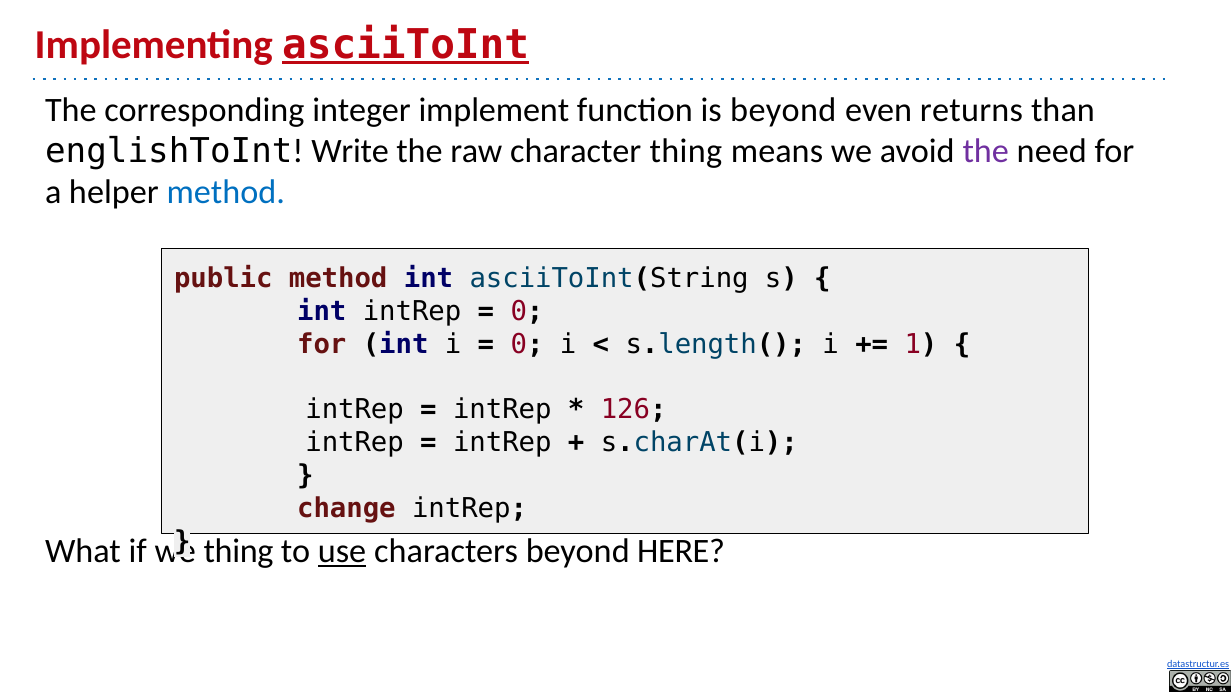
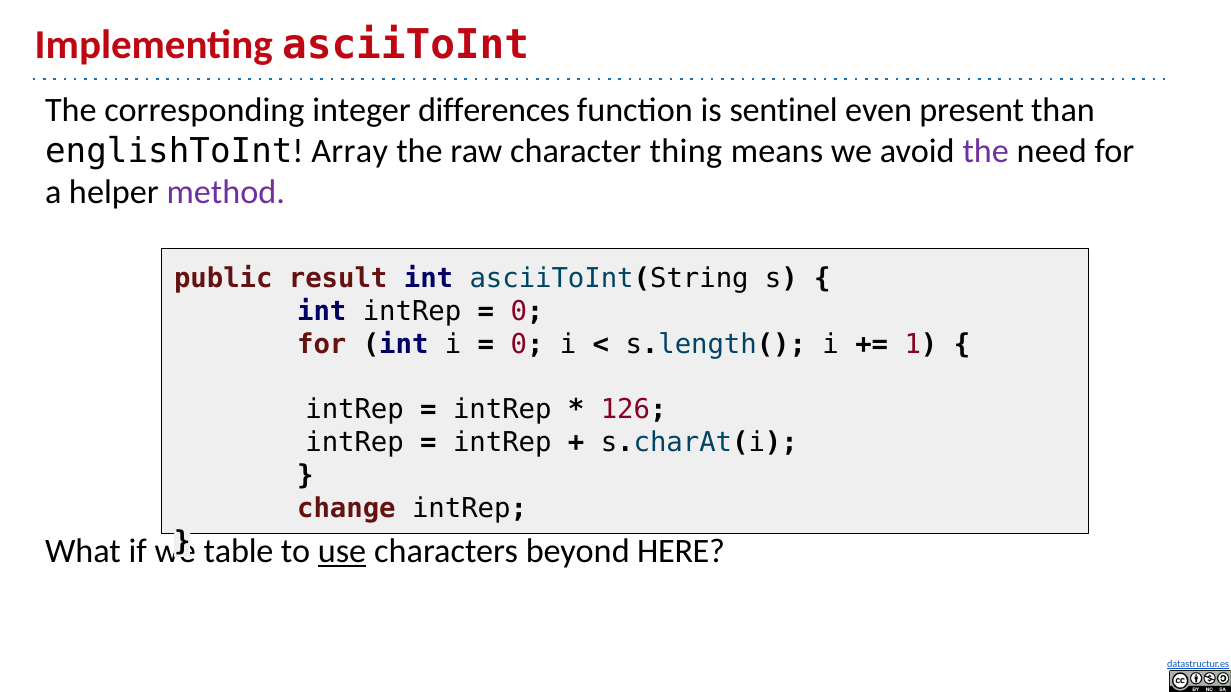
asciiToInt underline: present -> none
implement: implement -> differences
is beyond: beyond -> sentinel
returns: returns -> present
Write: Write -> Array
method at (226, 192) colour: blue -> purple
public method: method -> result
thing at (239, 552): thing -> table
